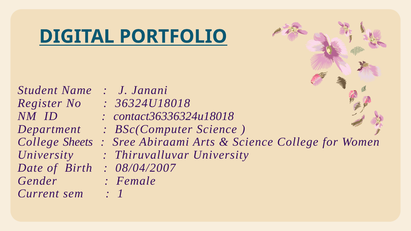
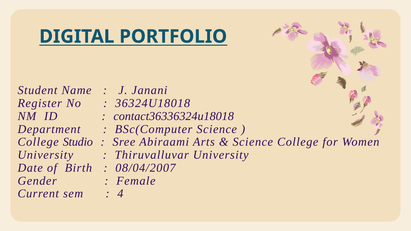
Sheets: Sheets -> Studio
1: 1 -> 4
